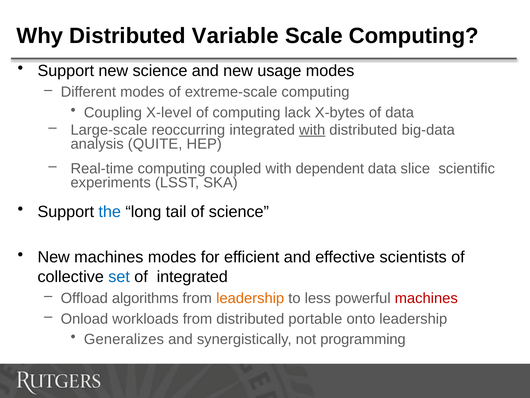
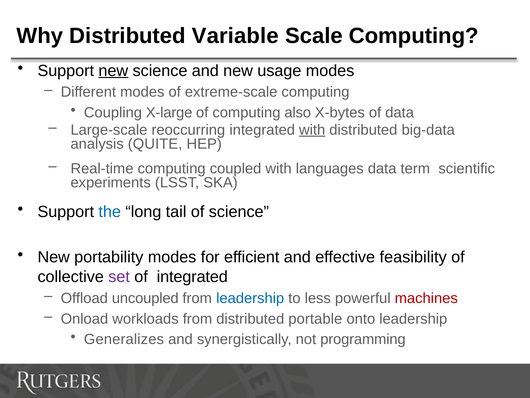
new at (113, 71) underline: none -> present
X-level: X-level -> X-large
lack: lack -> also
dependent: dependent -> languages
slice: slice -> term
New machines: machines -> portability
scientists: scientists -> feasibility
set colour: blue -> purple
algorithms: algorithms -> uncoupled
leadership at (250, 298) colour: orange -> blue
